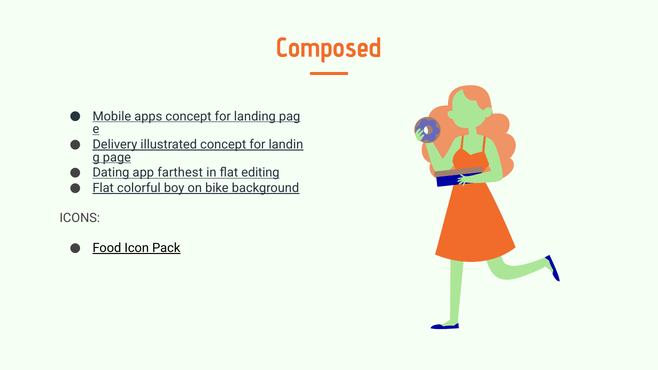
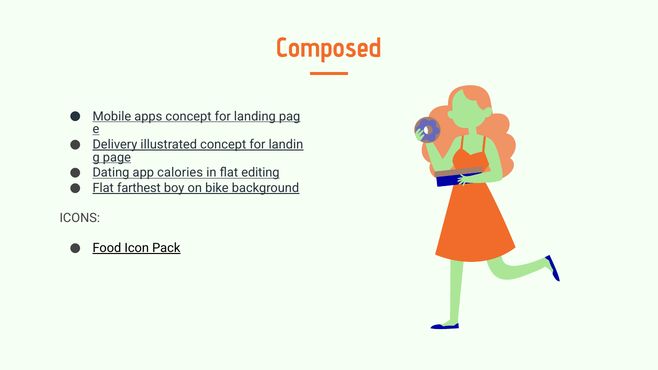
farthest: farthest -> calories
colorful: colorful -> farthest
